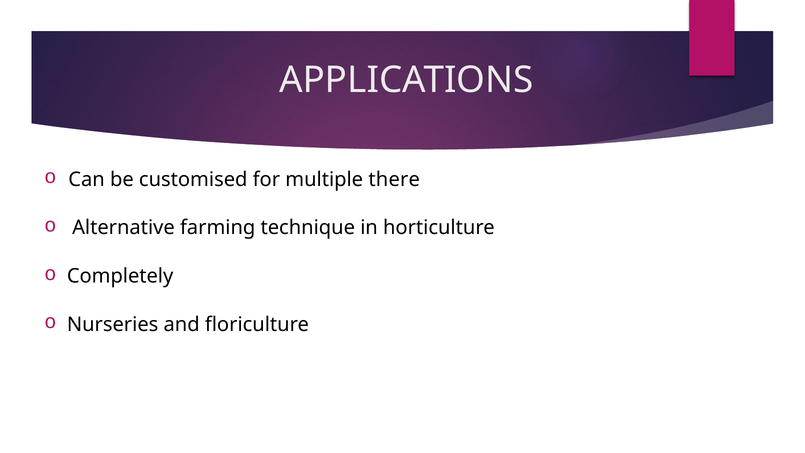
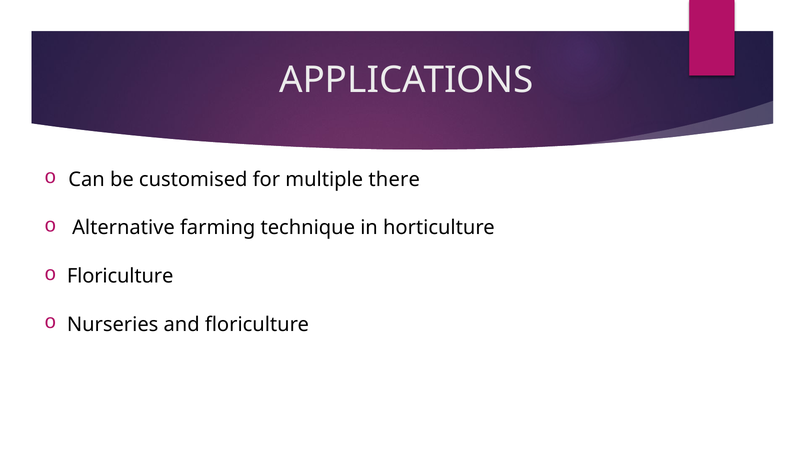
Completely at (120, 276): Completely -> Floriculture
